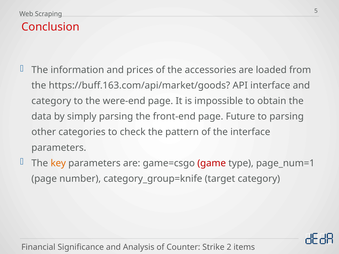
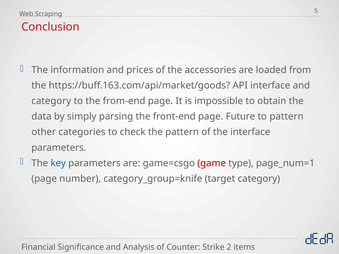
were-end: were-end -> from-end
to parsing: parsing -> pattern
key colour: orange -> blue
